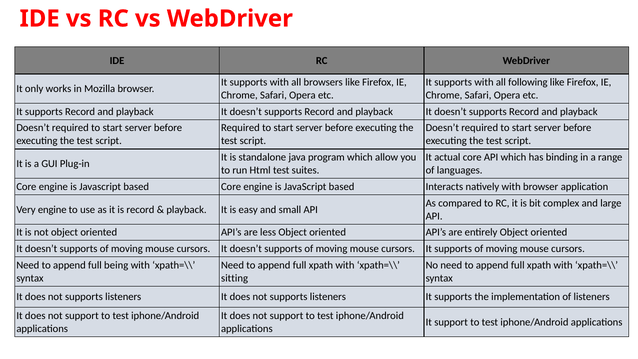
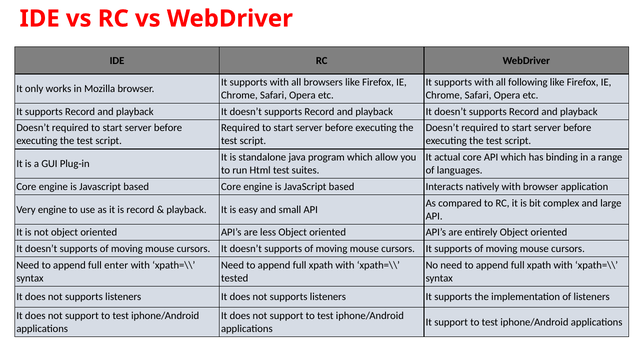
being: being -> enter
sitting: sitting -> tested
